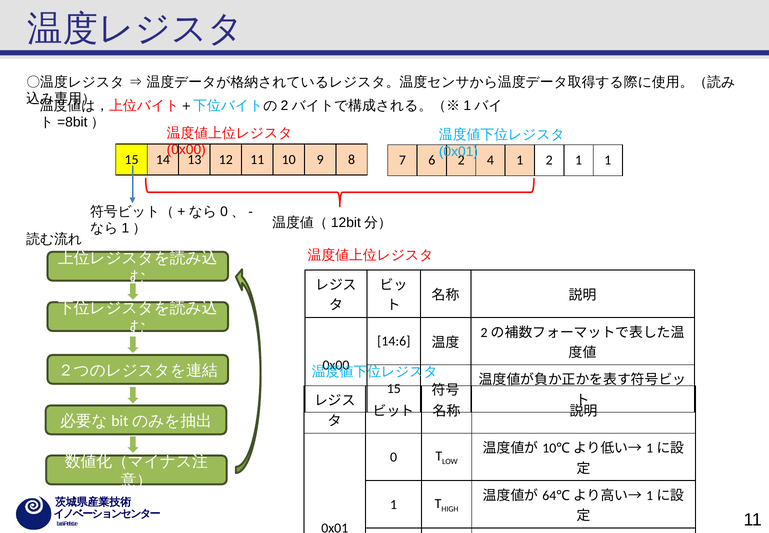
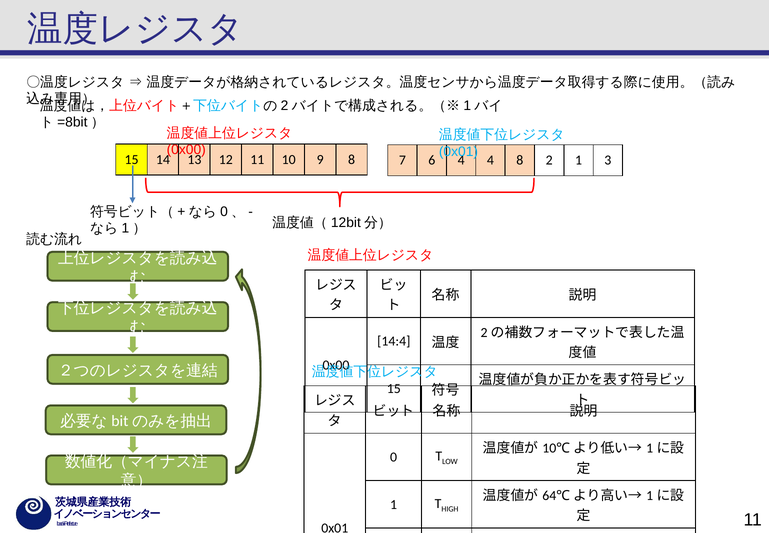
6 2: 2 -> 4
4 1: 1 -> 8
1 1: 1 -> 3
14:6: 14:6 -> 14:4
